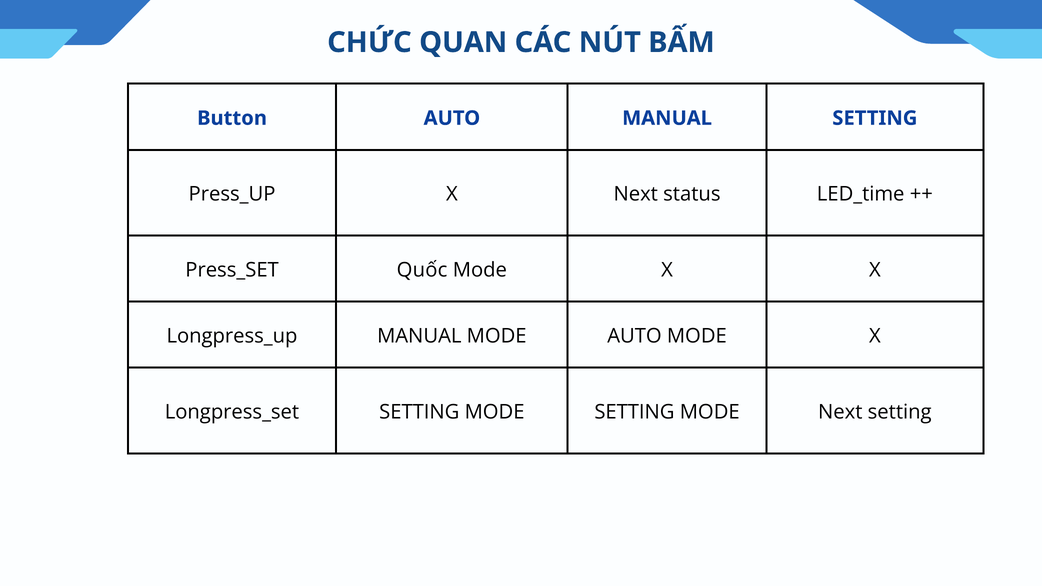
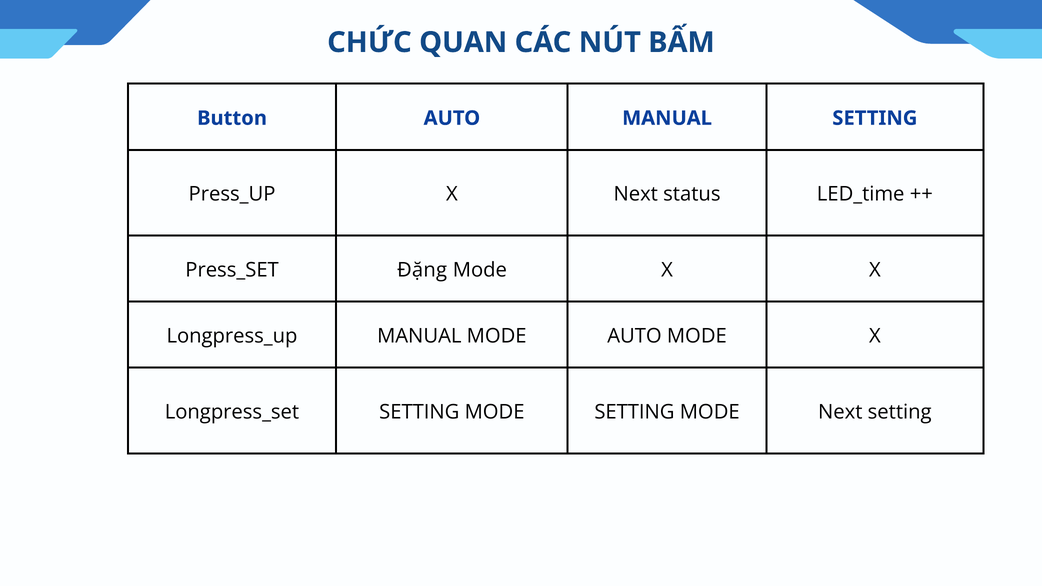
Quốc: Quốc -> Đặng
